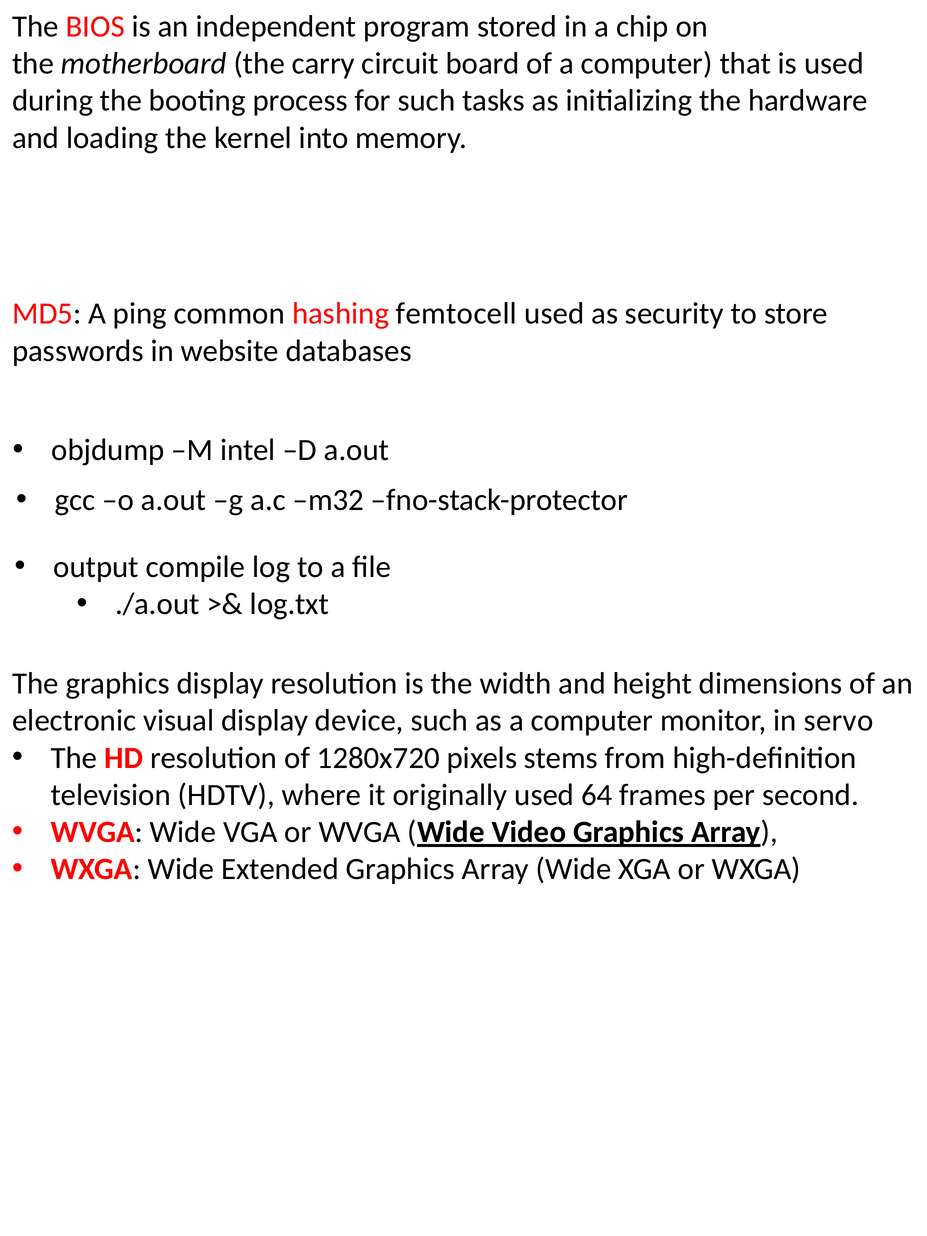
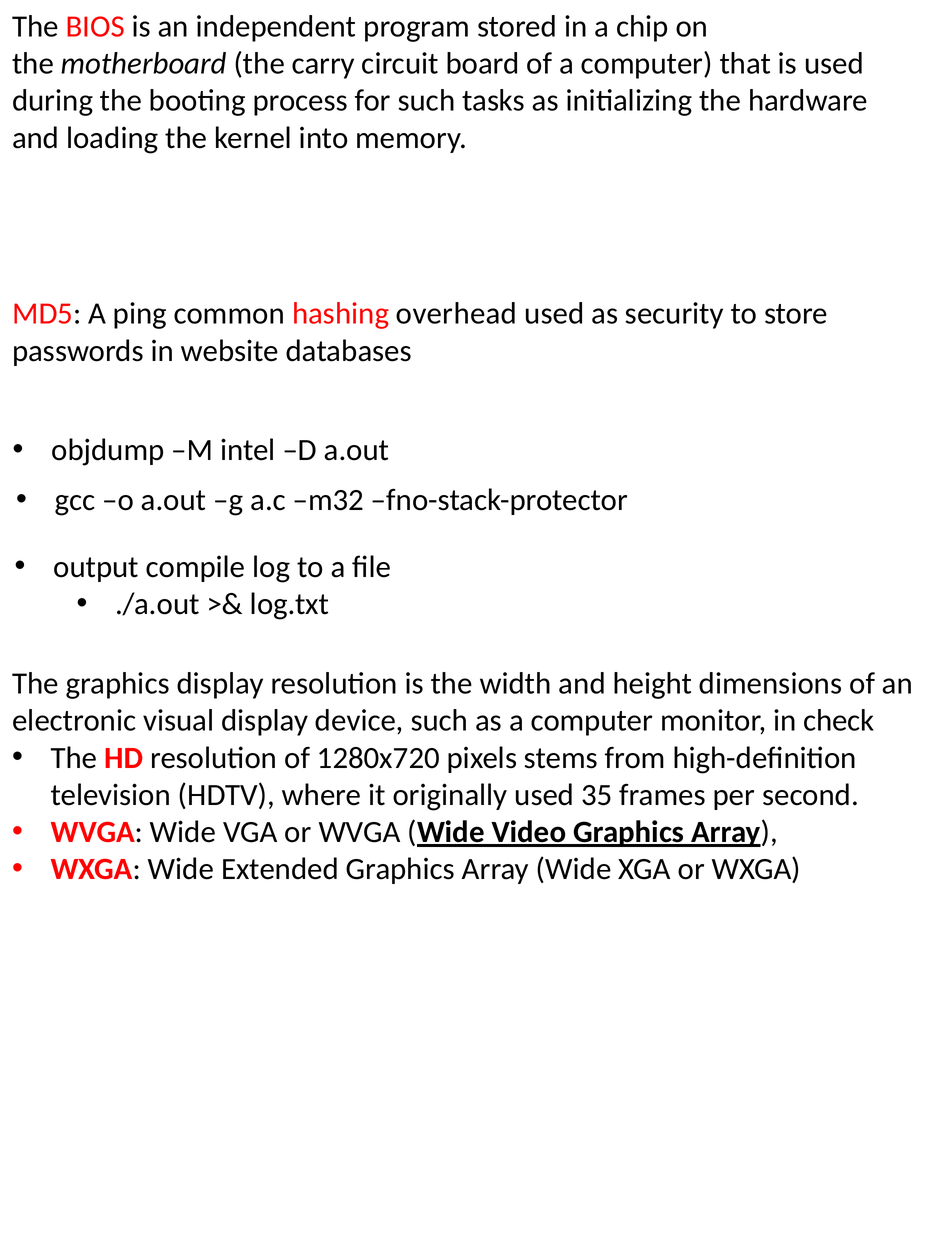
femtocell: femtocell -> overhead
servo: servo -> check
64: 64 -> 35
